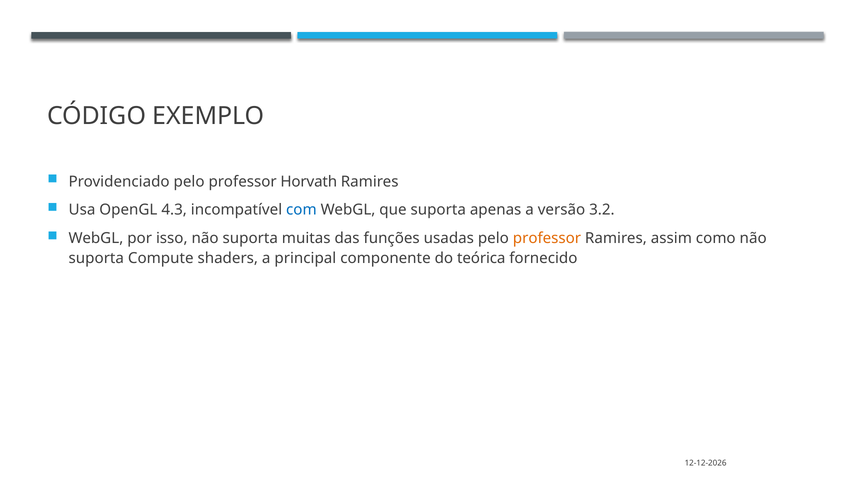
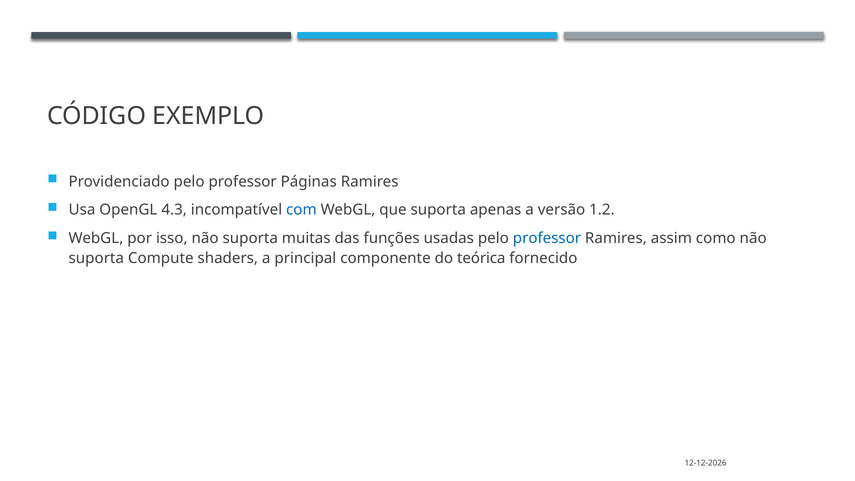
Horvath: Horvath -> Páginas
3.2: 3.2 -> 1.2
professor at (547, 238) colour: orange -> blue
